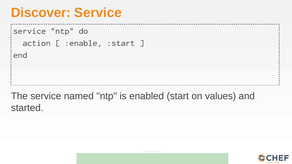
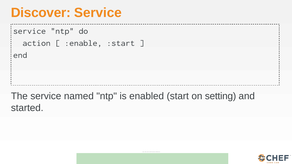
values: values -> setting
